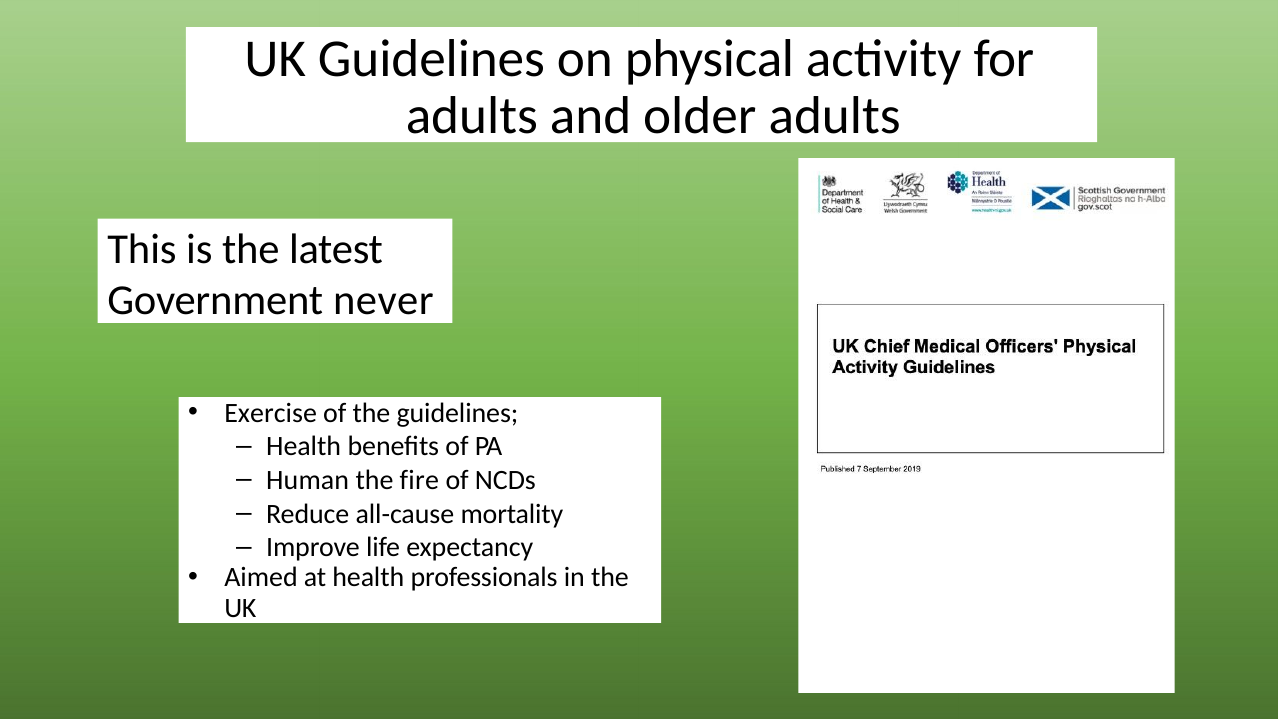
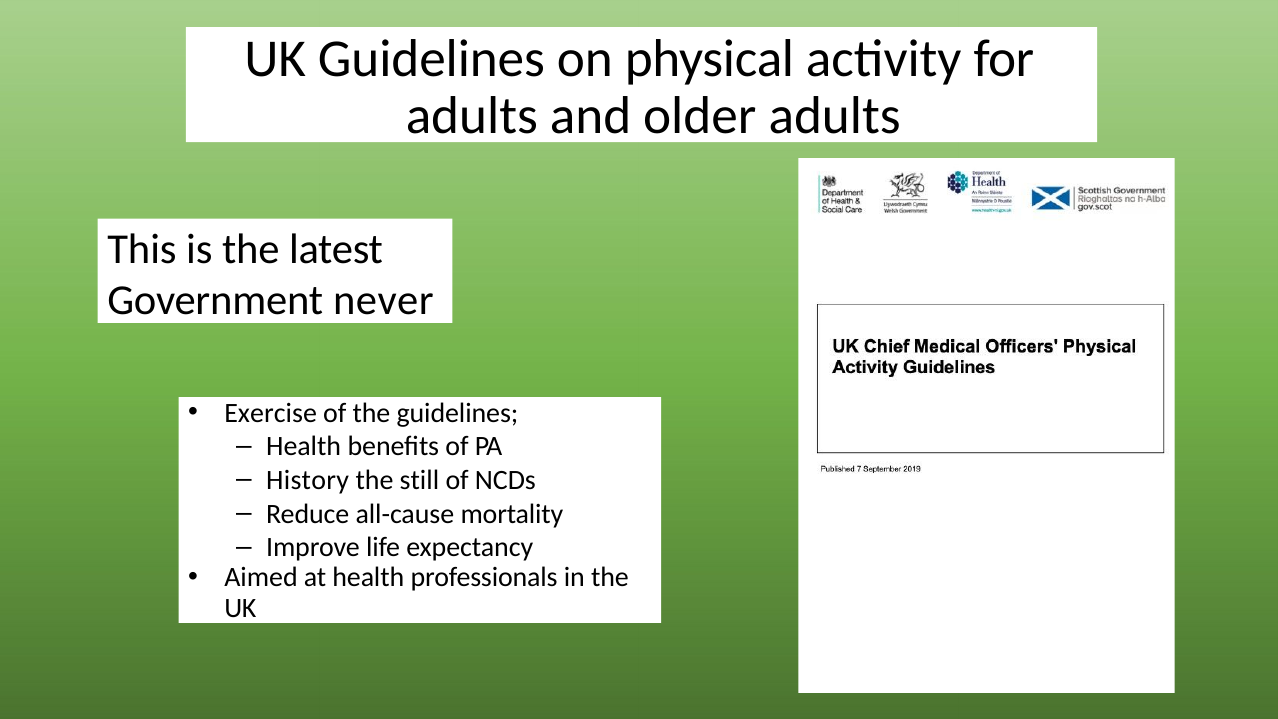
Human: Human -> History
fire: fire -> still
